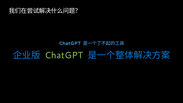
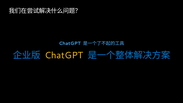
ChatGPT at (64, 55) colour: light green -> yellow
